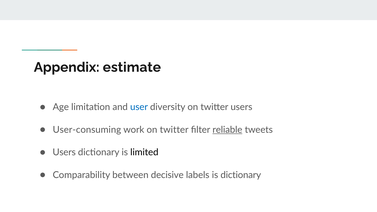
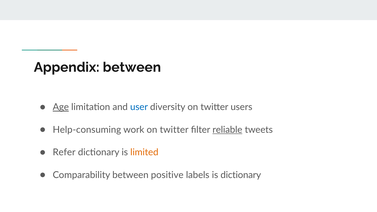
Appendix estimate: estimate -> between
Age underline: none -> present
User-consuming: User-consuming -> Help-consuming
Users at (64, 152): Users -> Refer
limited colour: black -> orange
decisive: decisive -> positive
